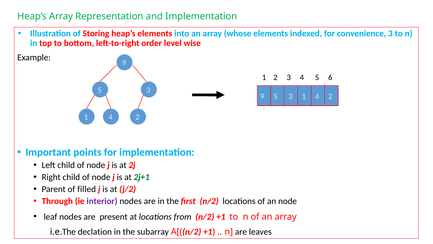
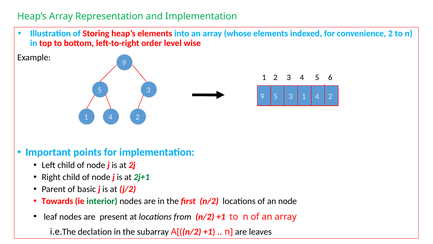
convenience 3: 3 -> 2
filled: filled -> basic
Through: Through -> Towards
interior colour: purple -> green
